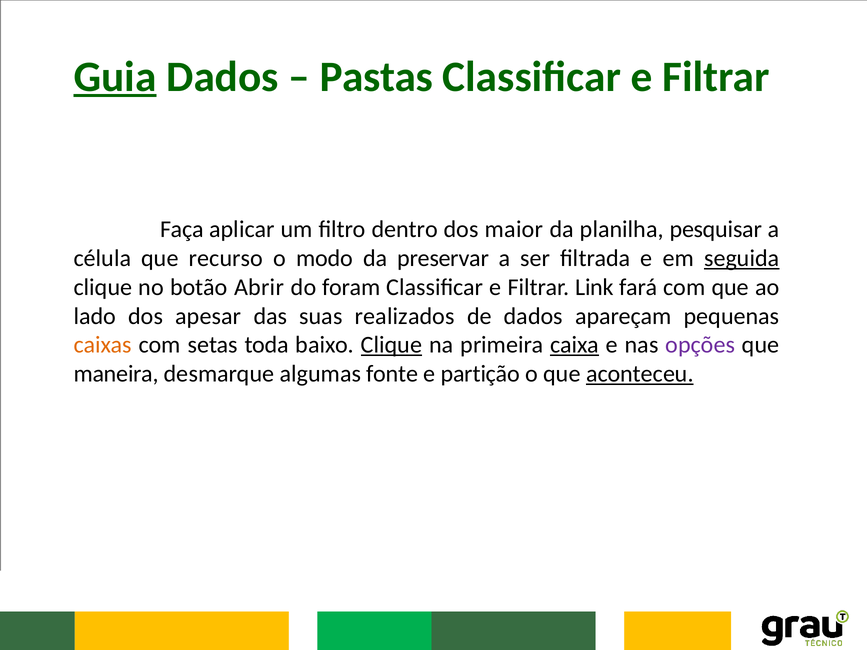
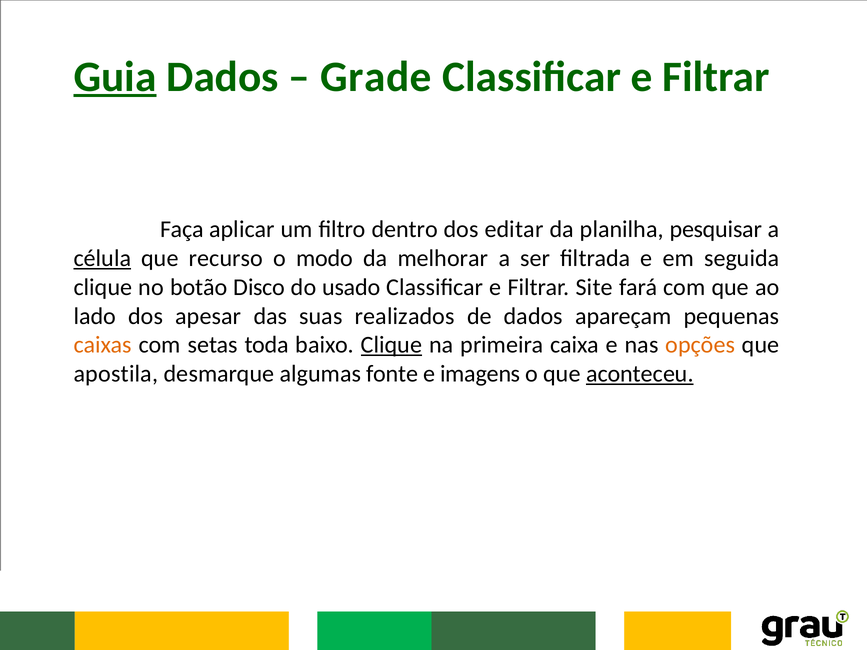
Pastas: Pastas -> Grade
maior: maior -> editar
célula underline: none -> present
preservar: preservar -> melhorar
seguida underline: present -> none
Abrir: Abrir -> Disco
foram: foram -> usado
Link: Link -> Site
caixa underline: present -> none
opções colour: purple -> orange
maneira: maneira -> apostila
partição: partição -> imagens
